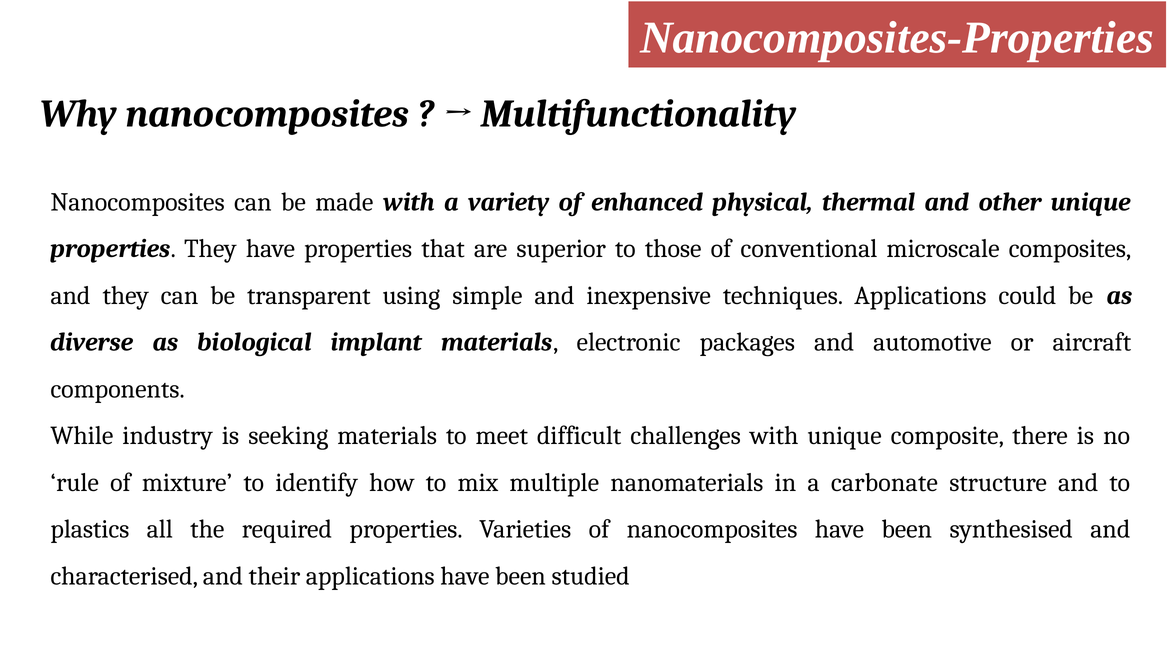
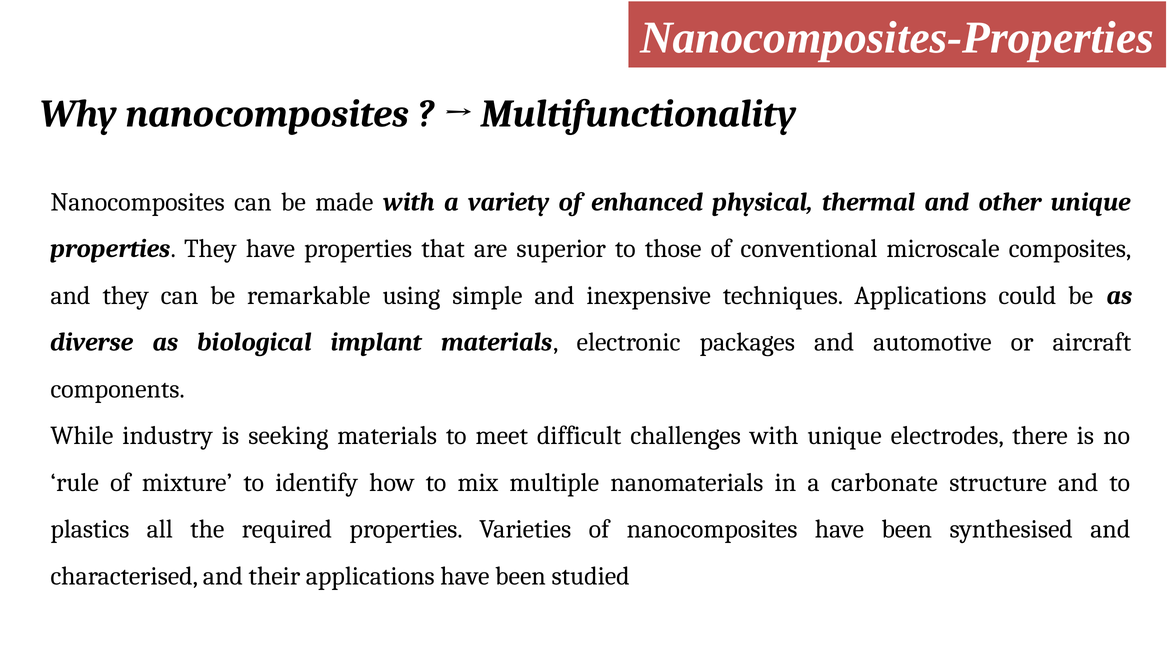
transparent: transparent -> remarkable
composite: composite -> electrodes
